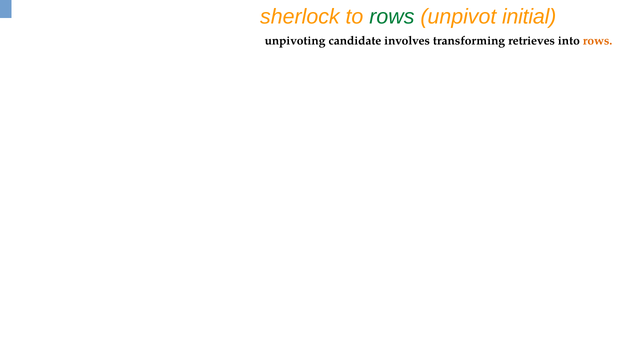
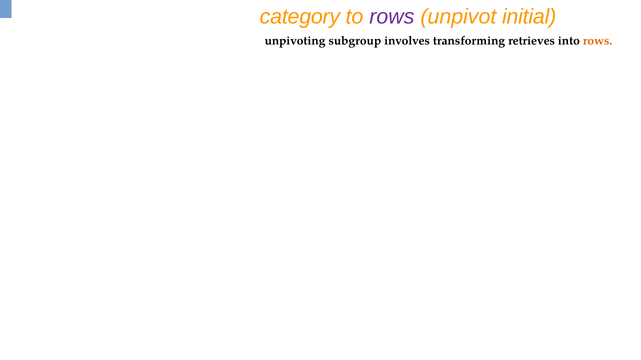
sherlock: sherlock -> category
rows at (392, 17) colour: green -> purple
candidate: candidate -> subgroup
